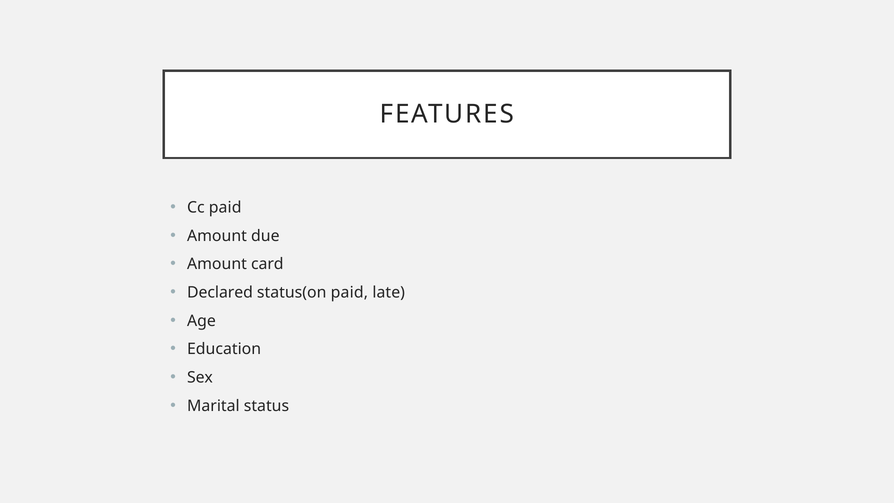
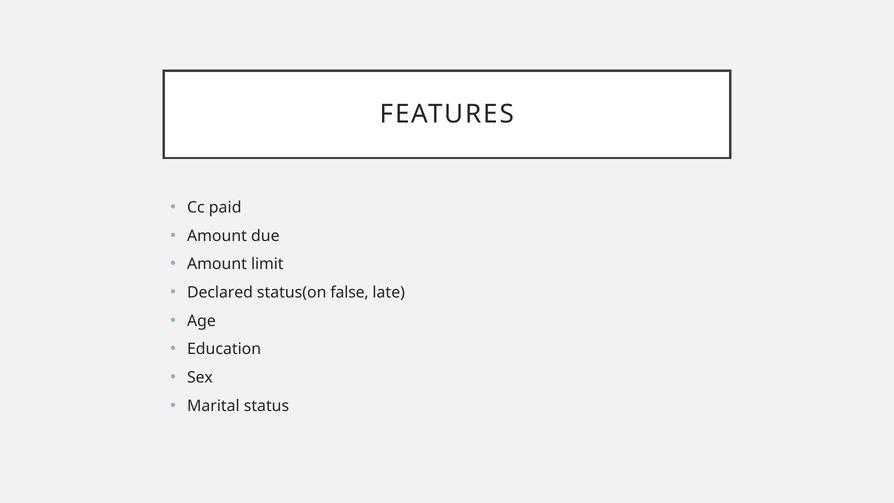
card: card -> limit
status(on paid: paid -> false
